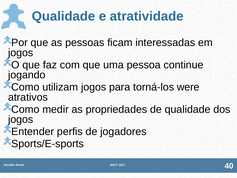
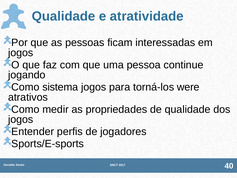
utilizam: utilizam -> sistema
